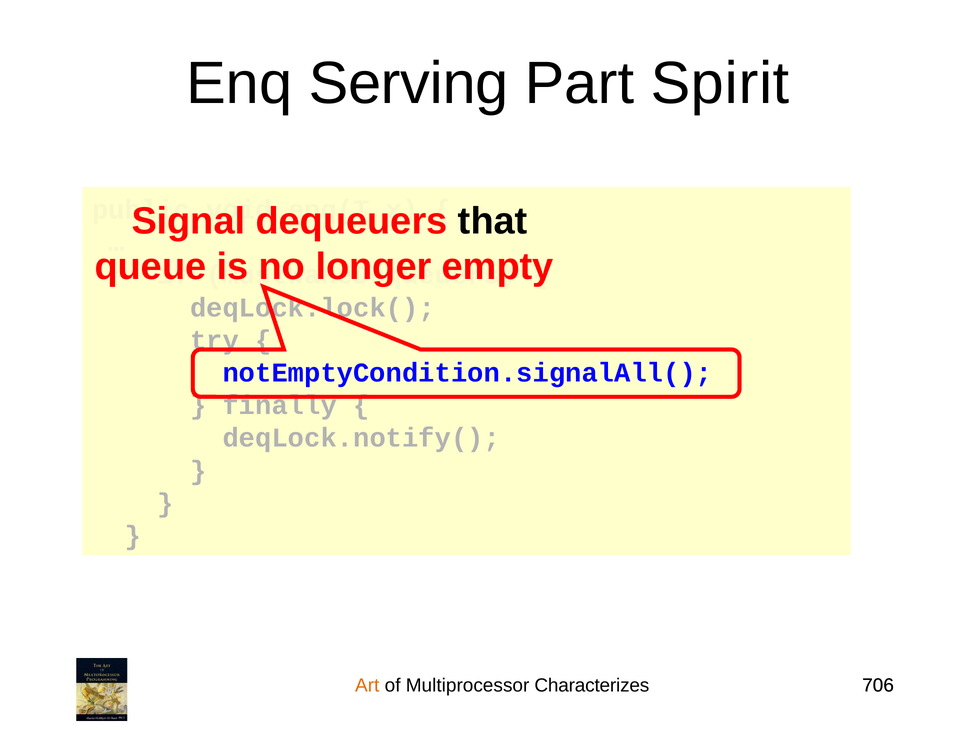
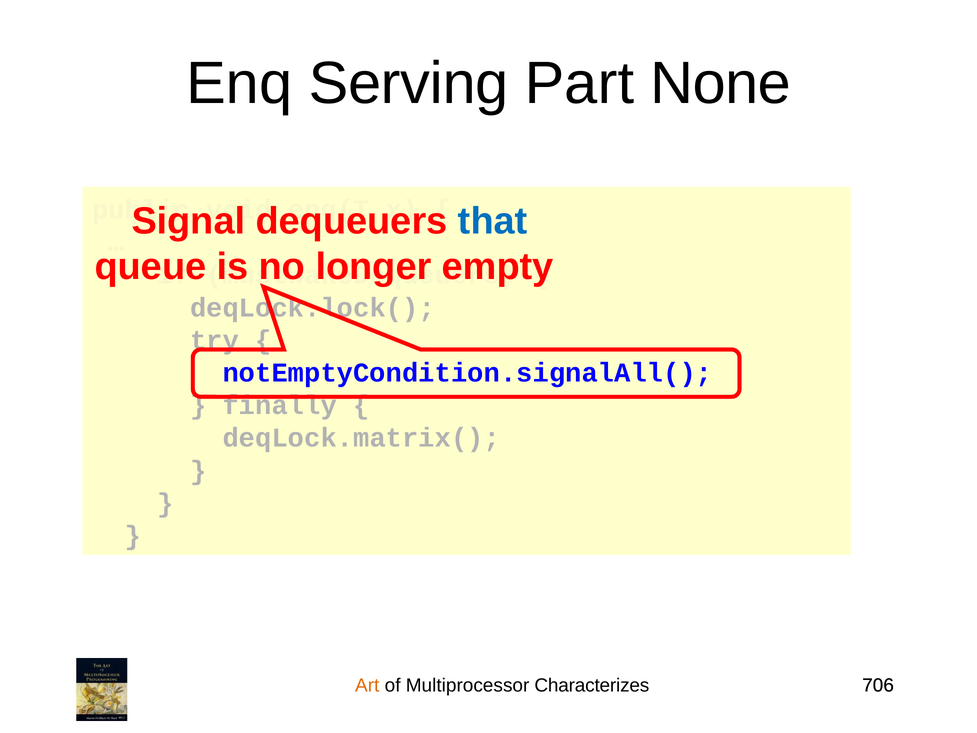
Spirit: Spirit -> None
that colour: black -> blue
deqLock.notify(: deqLock.notify( -> deqLock.matrix(
